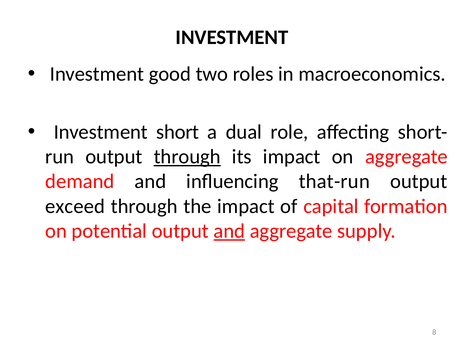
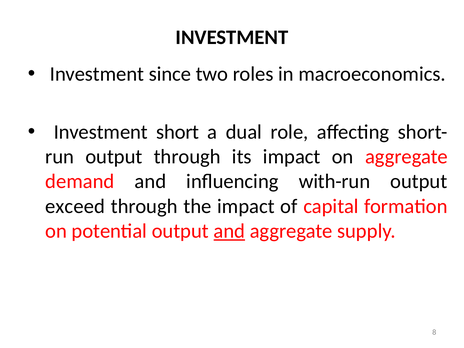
good: good -> since
through at (187, 157) underline: present -> none
that-run: that-run -> with-run
